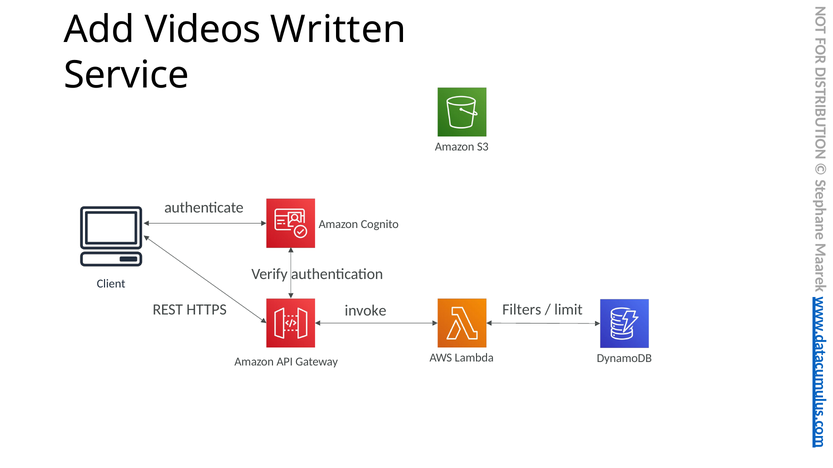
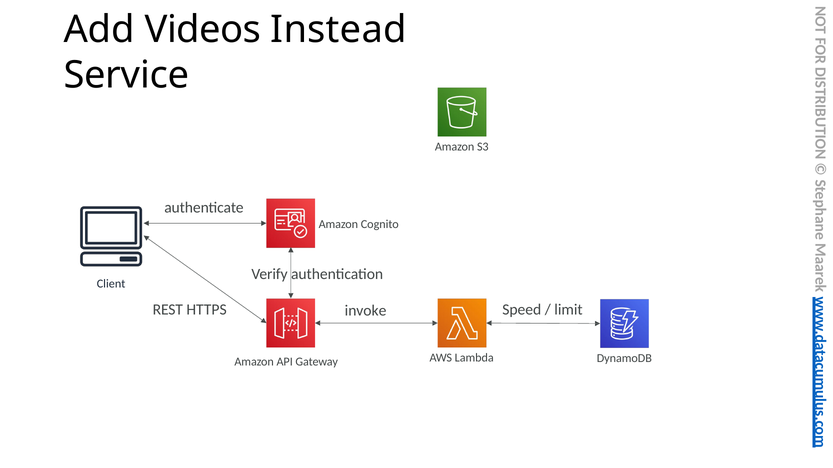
Written: Written -> Instead
Filters: Filters -> Speed
